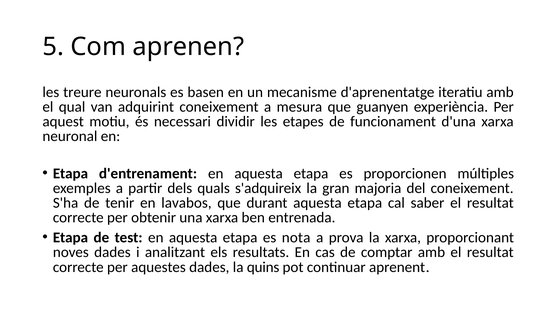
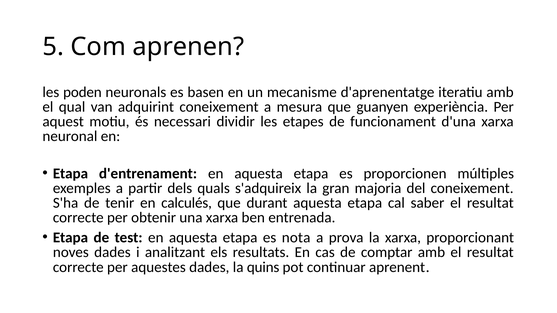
treure: treure -> poden
lavabos: lavabos -> calculés
